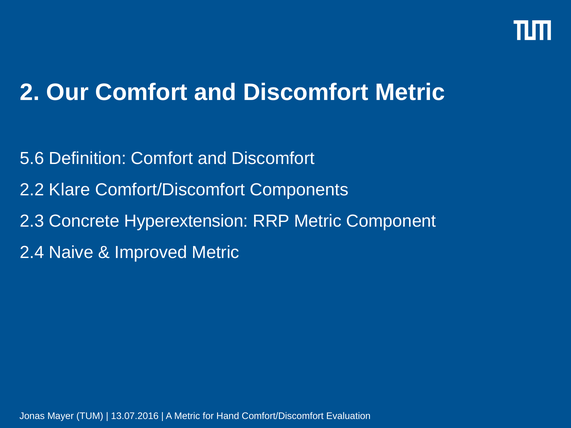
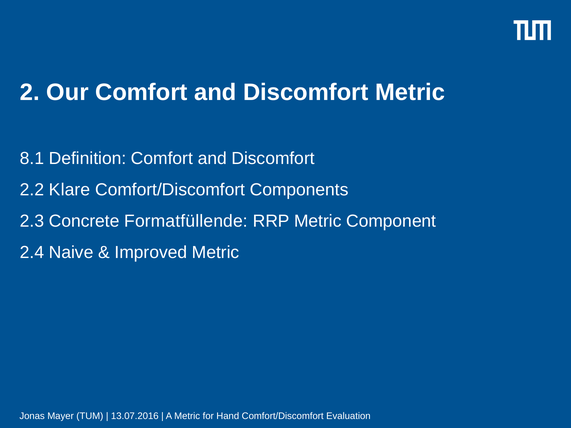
5.6: 5.6 -> 8.1
Hyperextension: Hyperextension -> Formatfüllende
